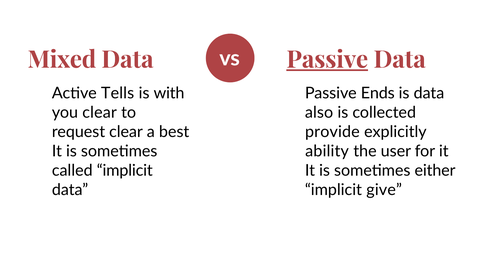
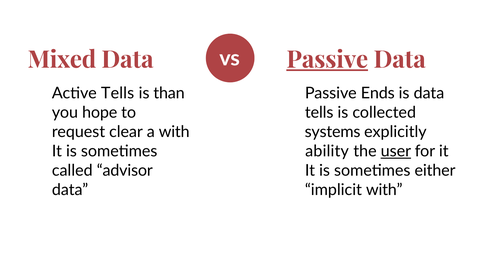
with: with -> than
you clear: clear -> hope
also at (319, 112): also -> tells
a best: best -> with
provide: provide -> systems
user underline: none -> present
called implicit: implicit -> advisor
implicit give: give -> with
